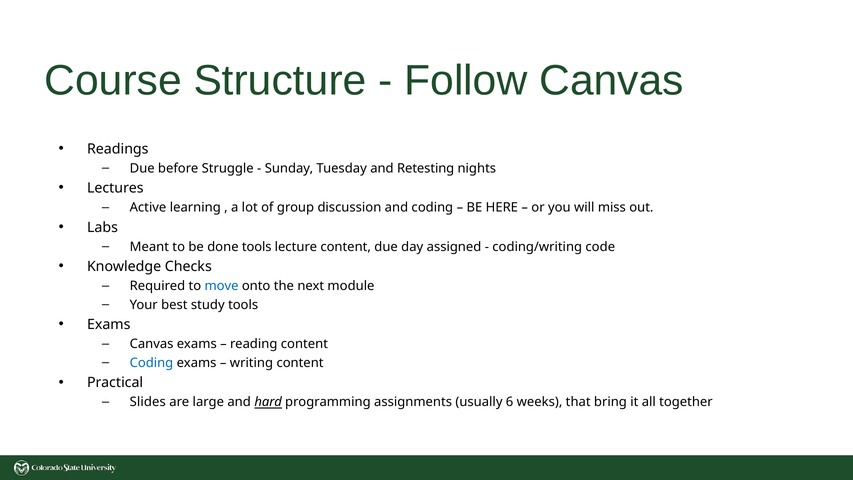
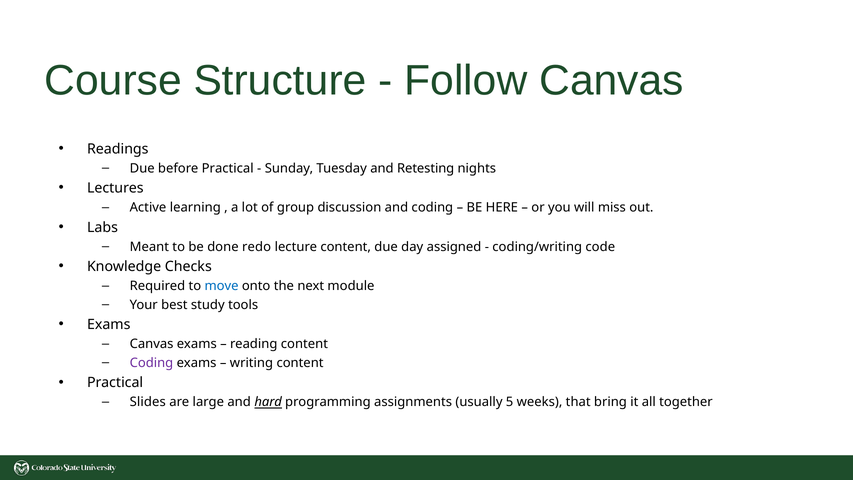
before Struggle: Struggle -> Practical
done tools: tools -> redo
Coding at (151, 363) colour: blue -> purple
6: 6 -> 5
